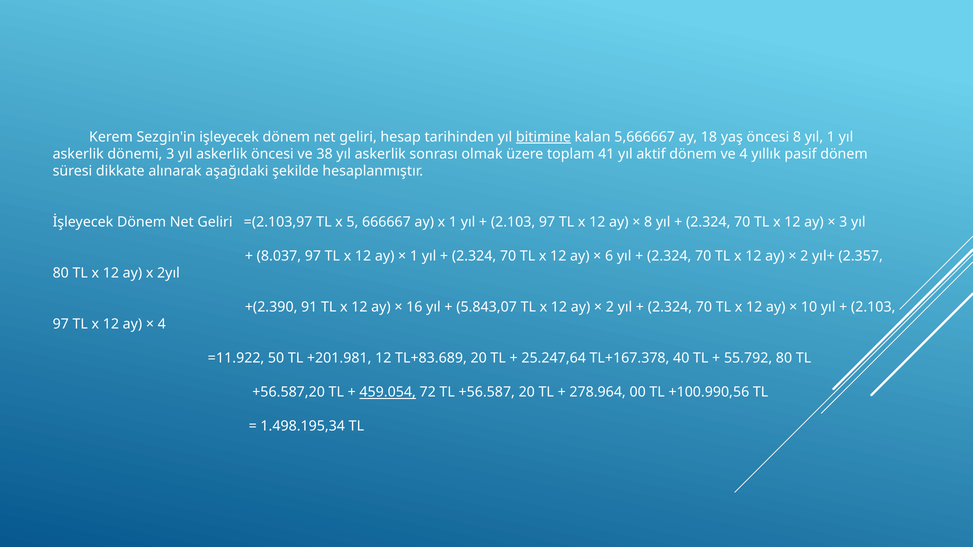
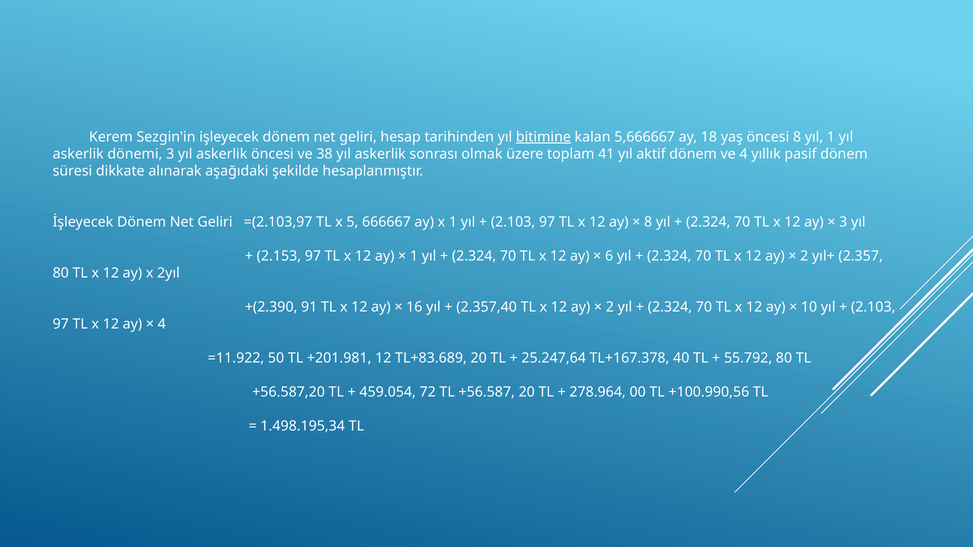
8.037: 8.037 -> 2.153
5.843,07: 5.843,07 -> 2.357,40
459.054 underline: present -> none
